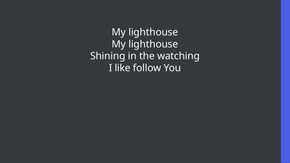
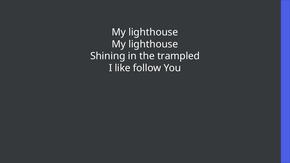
watching: watching -> trampled
